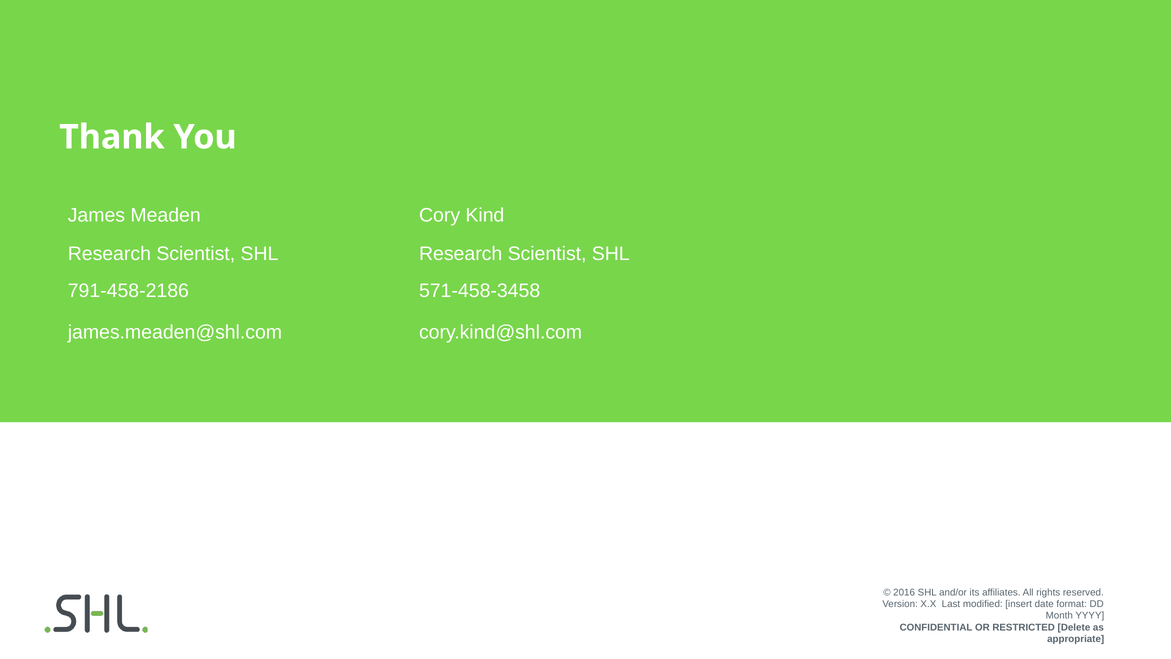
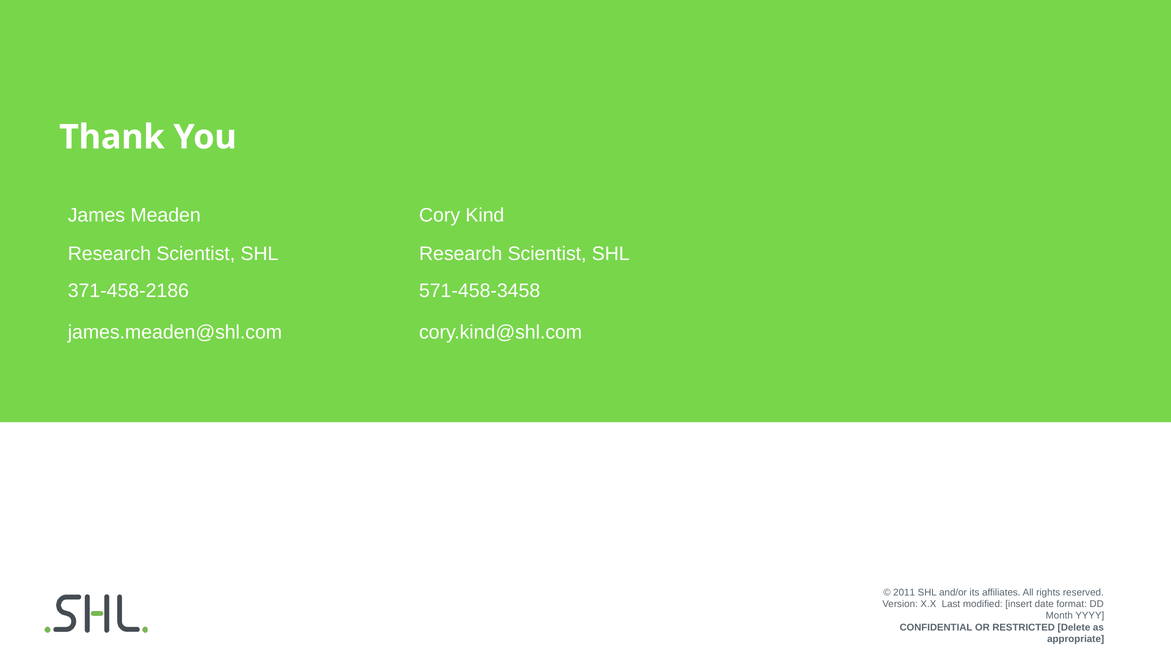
791-458-2186: 791-458-2186 -> 371-458-2186
2016: 2016 -> 2011
